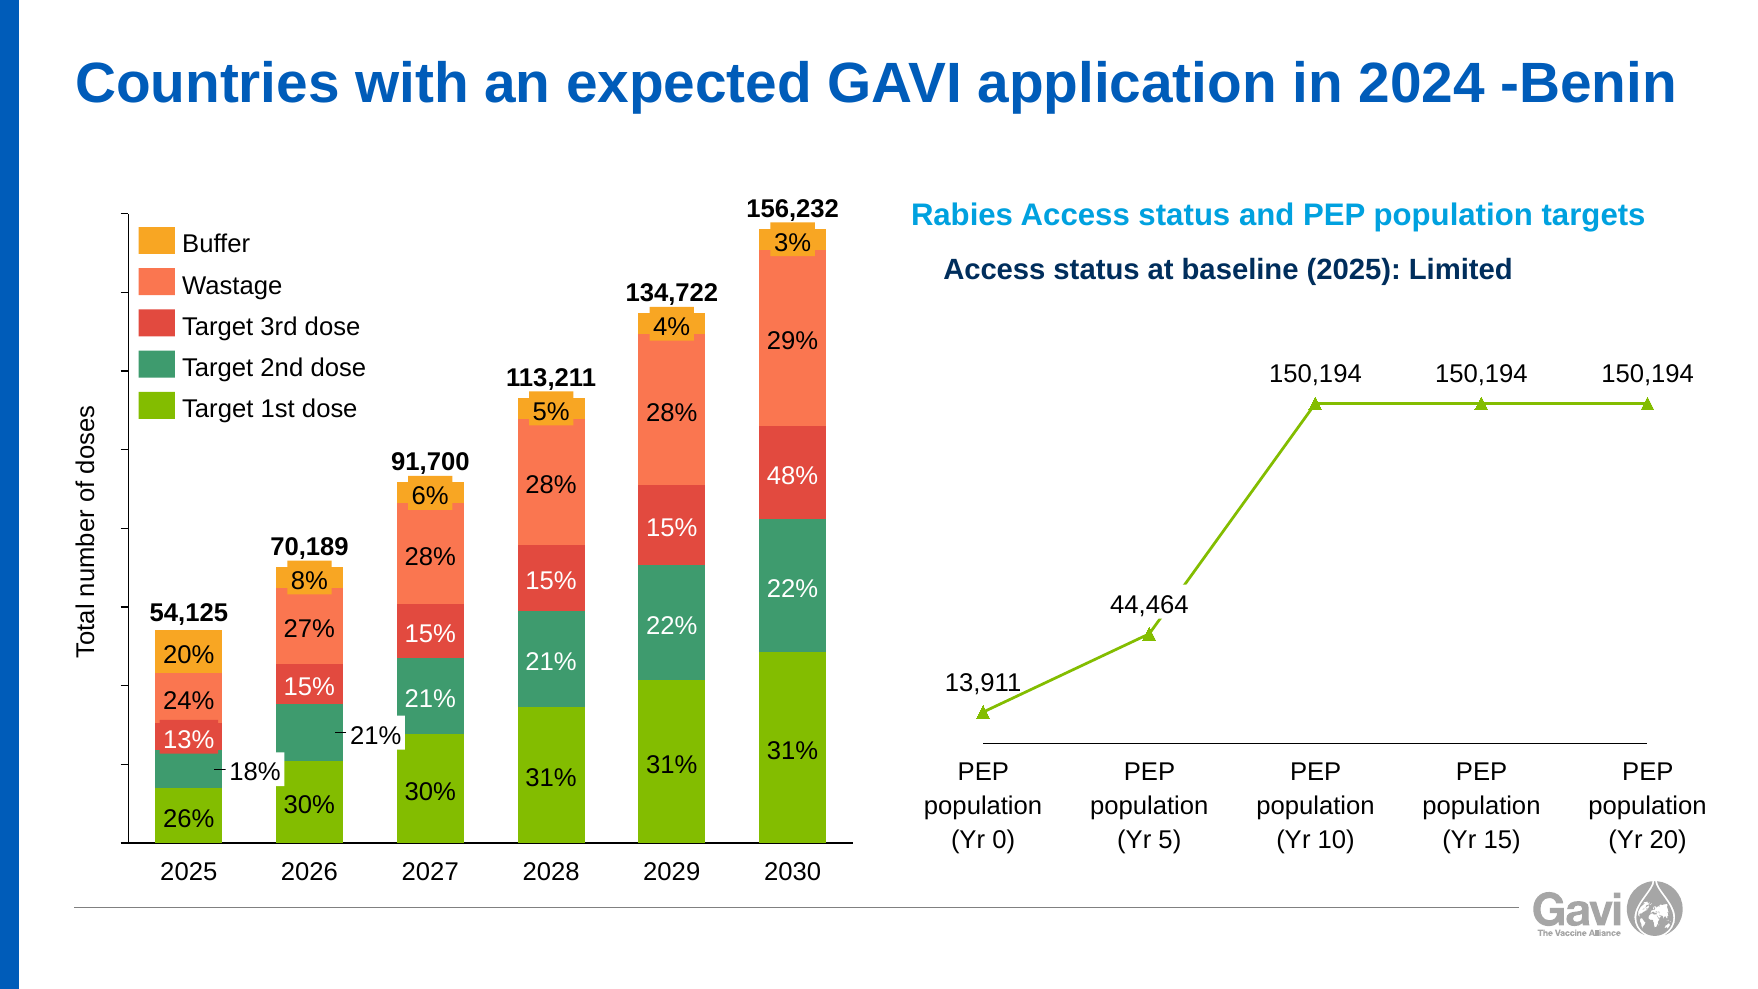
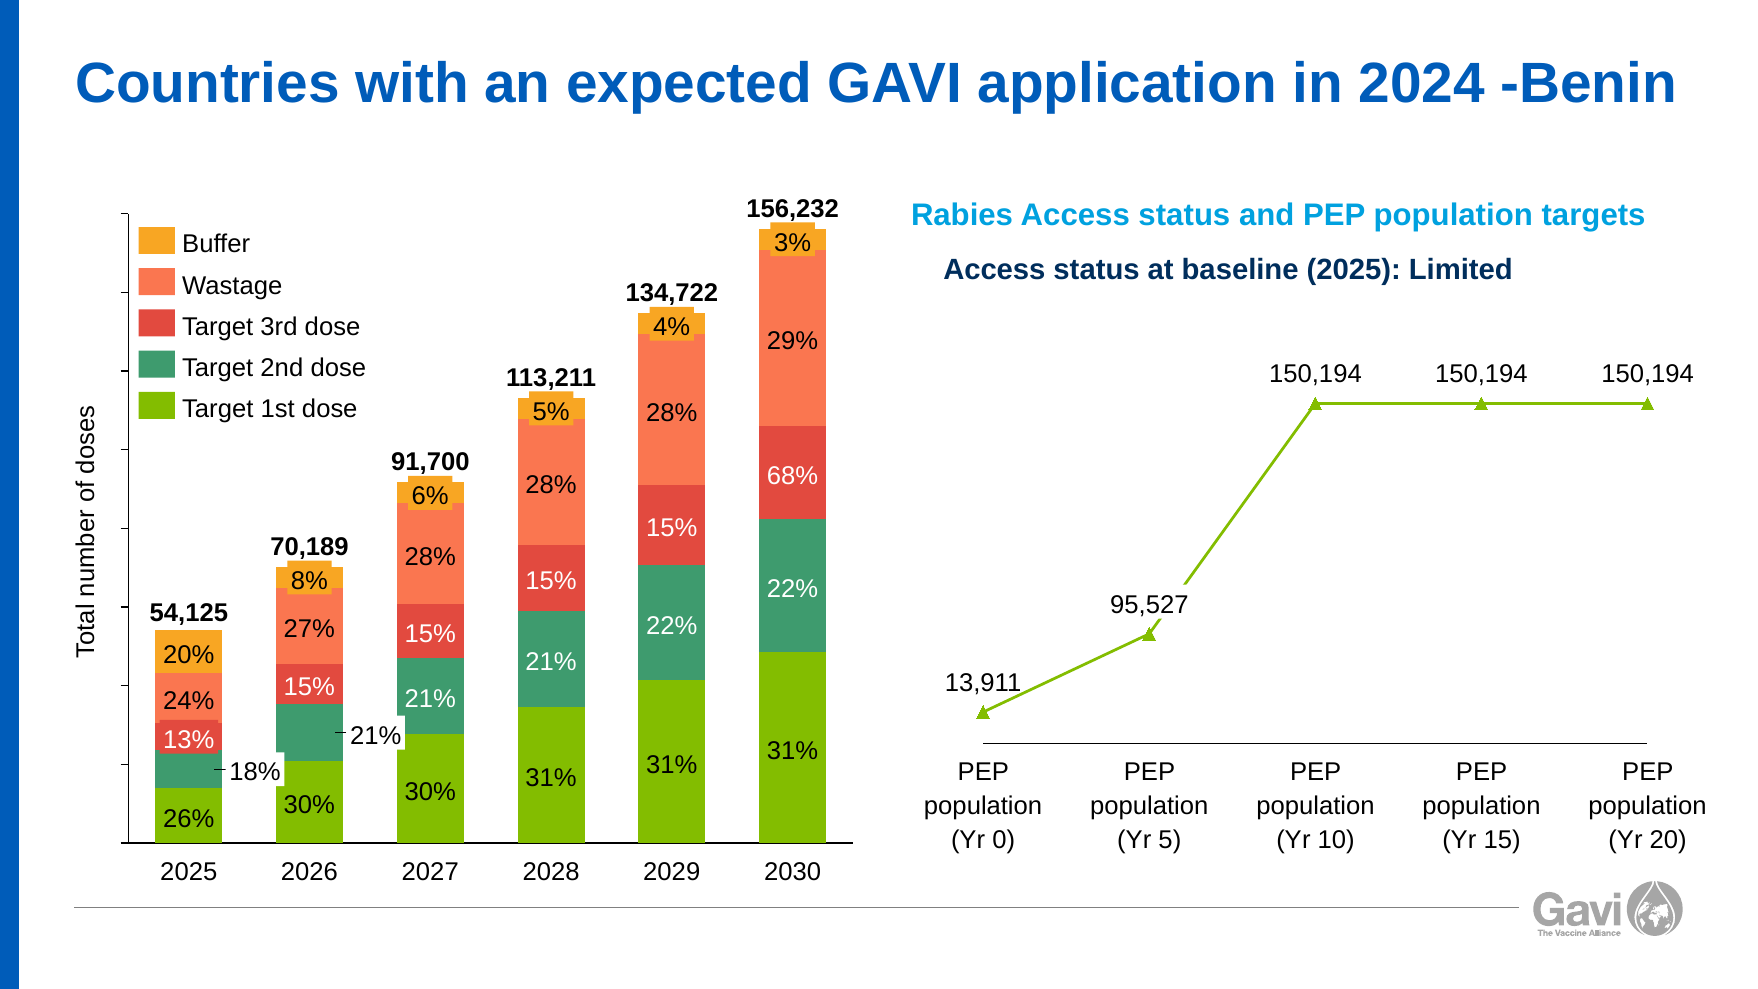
48%: 48% -> 68%
44,464: 44,464 -> 95,527
